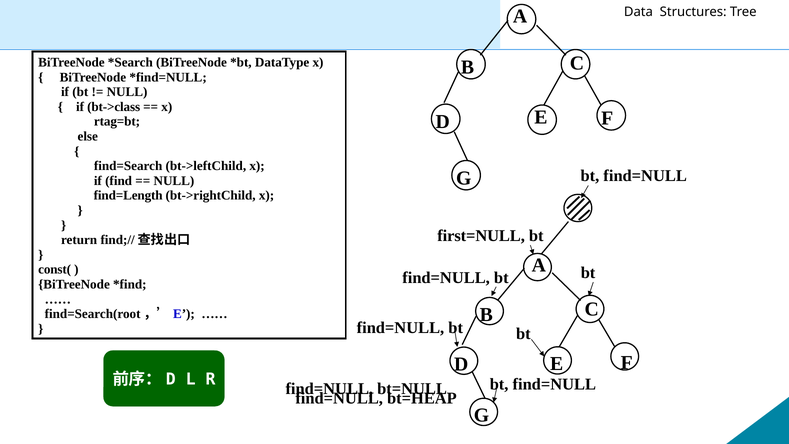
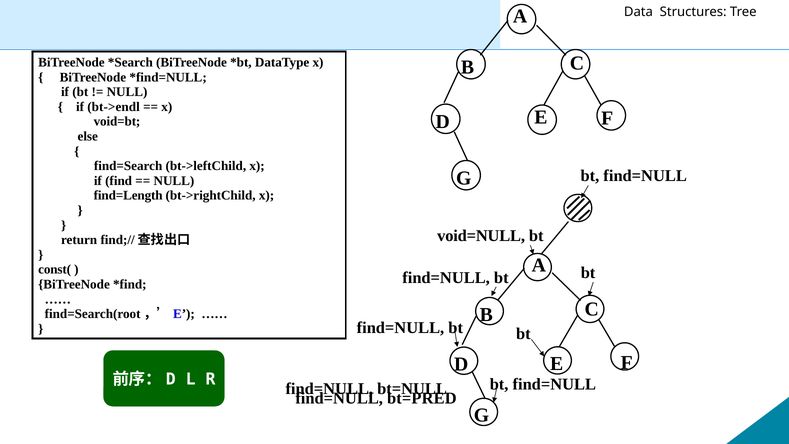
bt->class: bt->class -> bt->endl
rtag=bt: rtag=bt -> void=bt
first=NULL: first=NULL -> void=NULL
bt=HEAP: bt=HEAP -> bt=PRED
